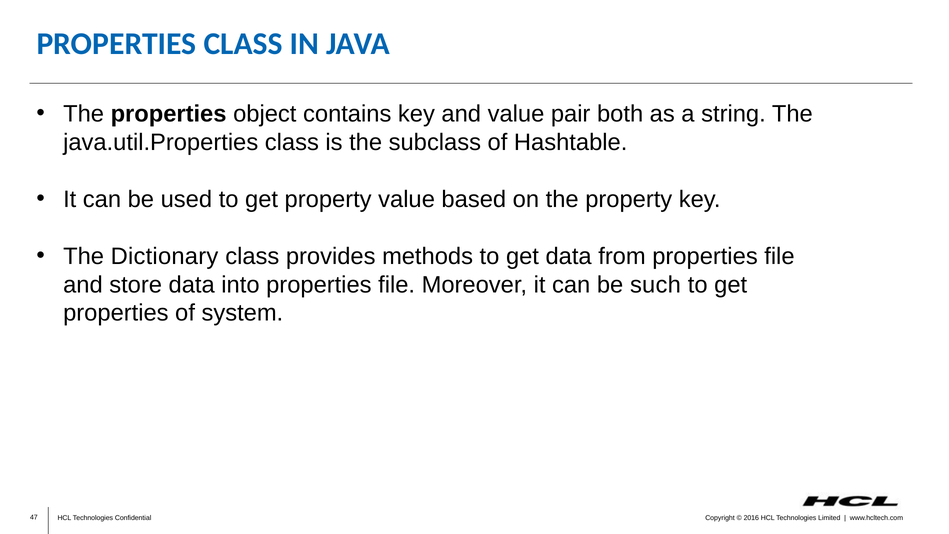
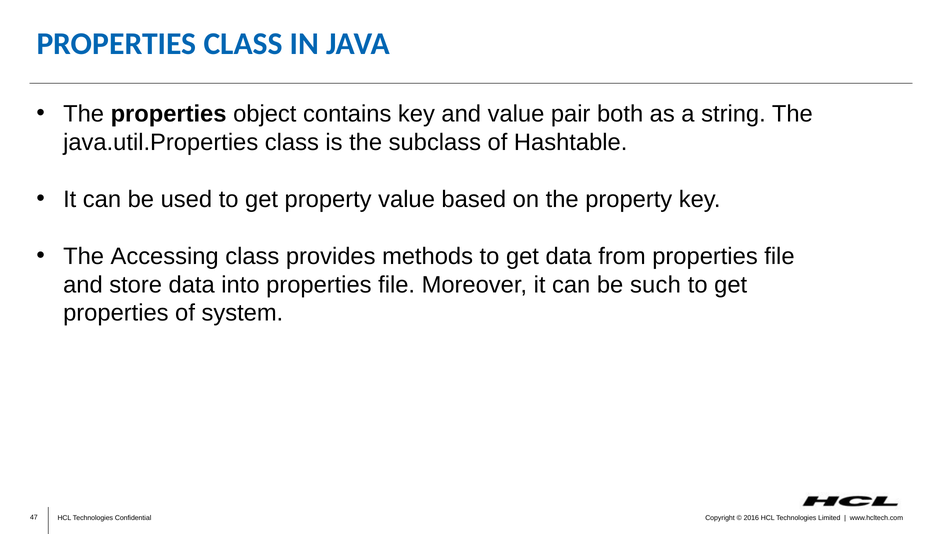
Dictionary: Dictionary -> Accessing
